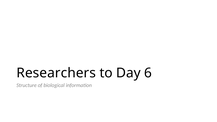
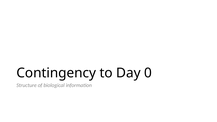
Researchers: Researchers -> Contingency
6: 6 -> 0
